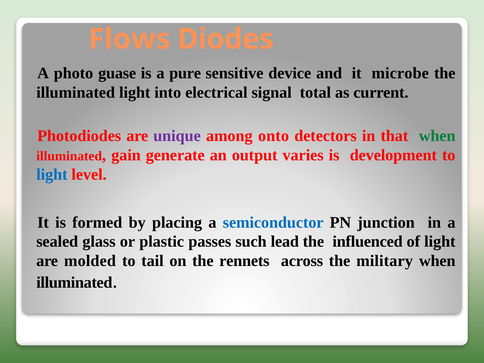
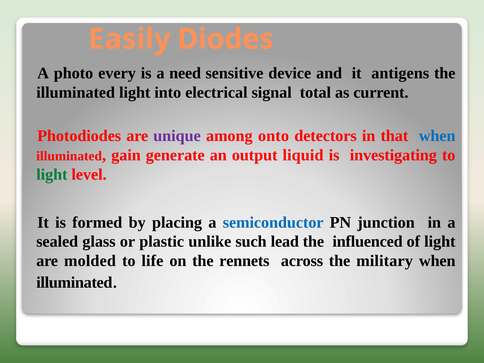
Flows: Flows -> Easily
guase: guase -> every
pure: pure -> need
microbe: microbe -> antigens
when at (437, 136) colour: green -> blue
varies: varies -> liquid
development: development -> investigating
light at (52, 175) colour: blue -> green
passes: passes -> unlike
tail: tail -> life
